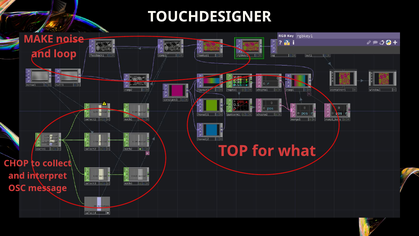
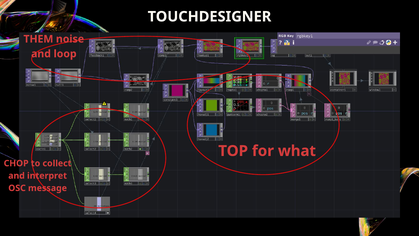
MAKE: MAKE -> THEM
